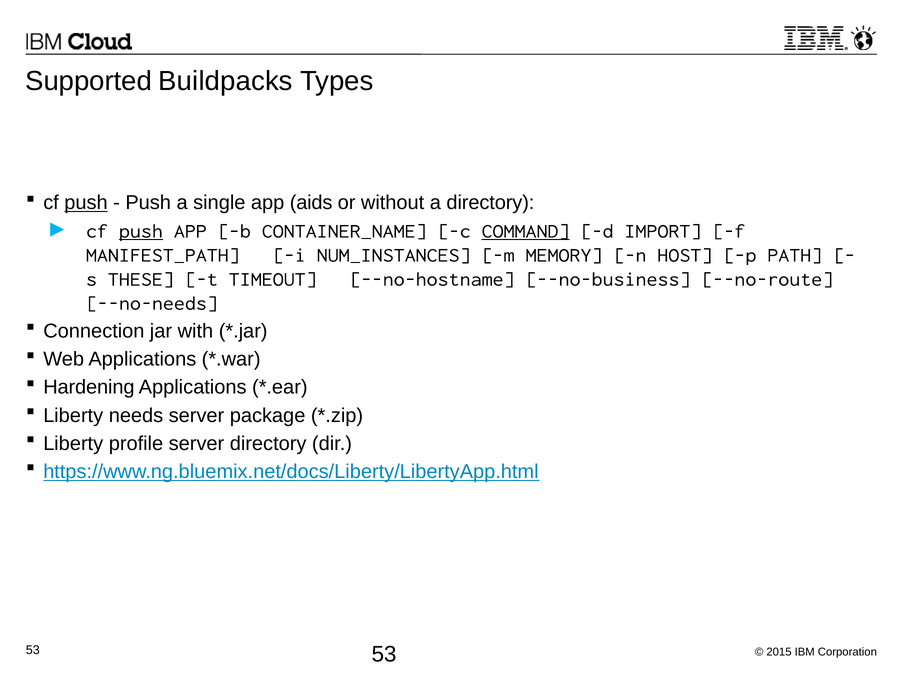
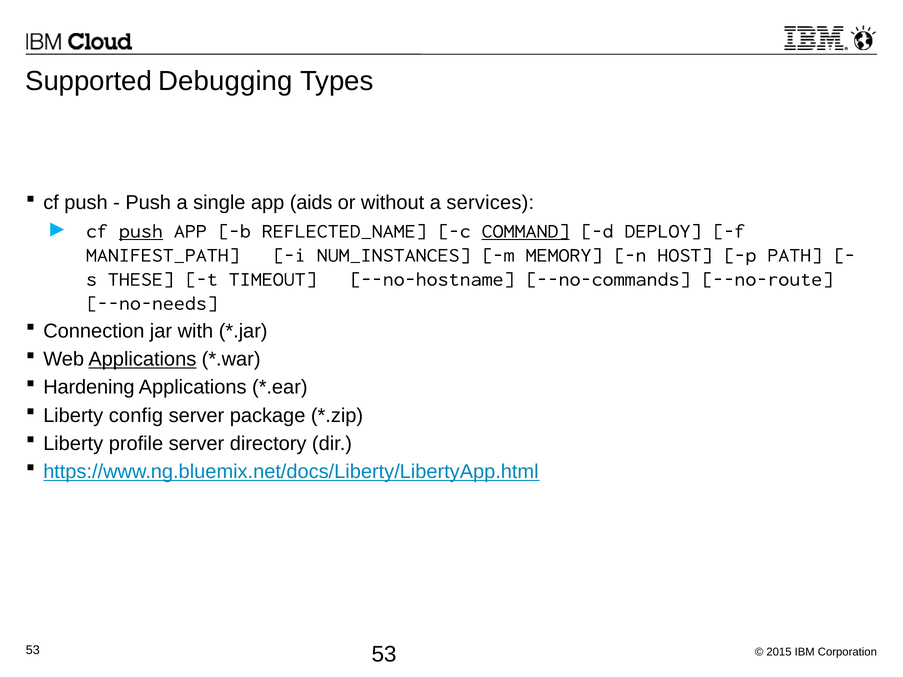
Buildpacks: Buildpacks -> Debugging
push at (86, 203) underline: present -> none
a directory: directory -> services
CONTAINER_NAME: CONTAINER_NAME -> REFLECTED_NAME
IMPORT: IMPORT -> DEPLOY
--no-business: --no-business -> --no-commands
Applications at (142, 359) underline: none -> present
needs: needs -> config
